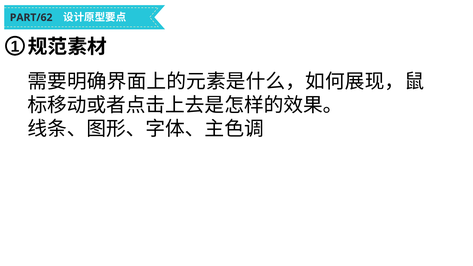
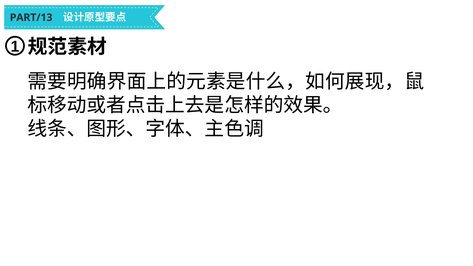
PART/62: PART/62 -> PART/13
